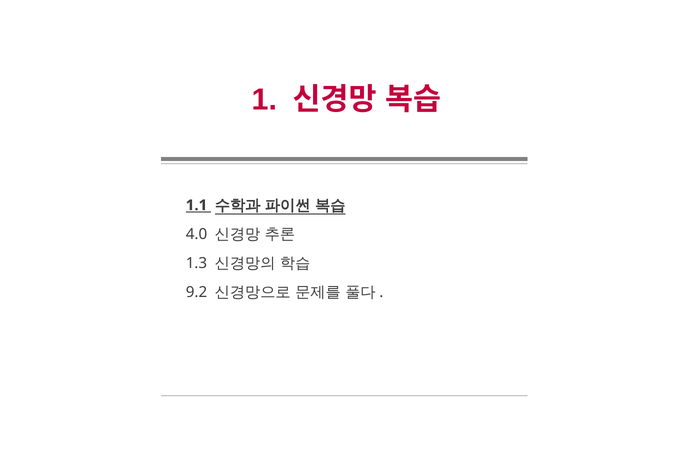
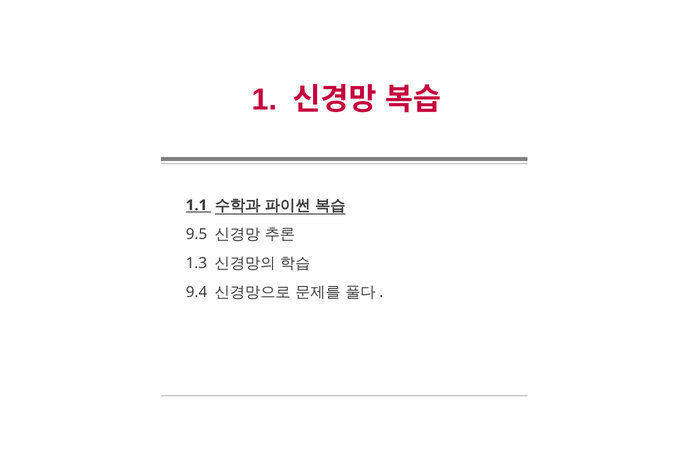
4.0: 4.0 -> 9.5
9.2: 9.2 -> 9.4
